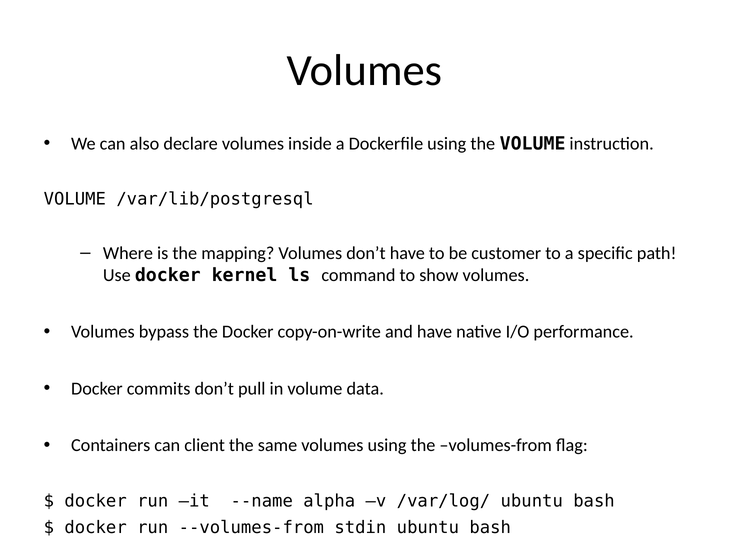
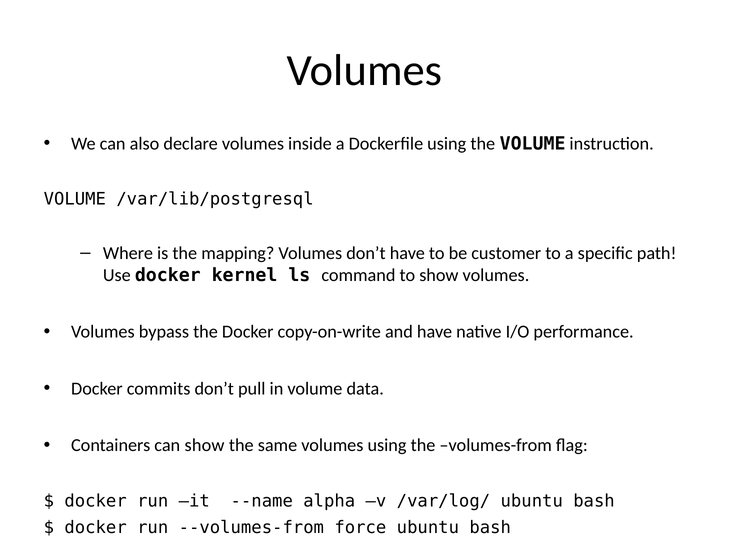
can client: client -> show
stdin: stdin -> force
